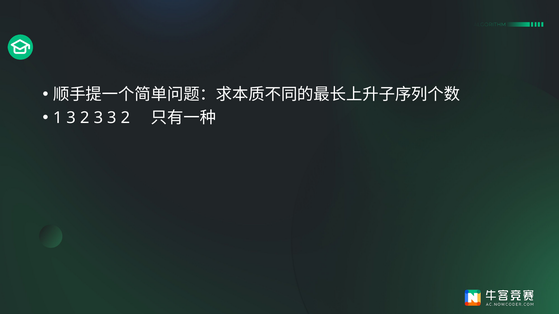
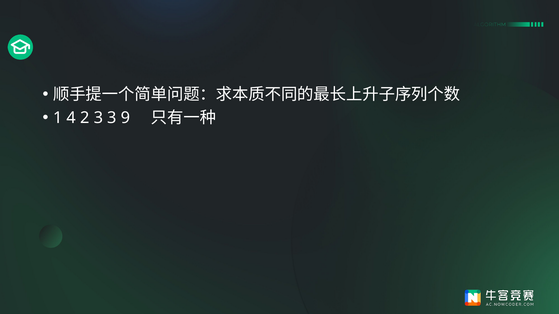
1 3: 3 -> 4
3 3 2: 2 -> 9
